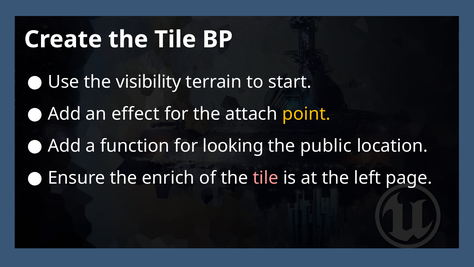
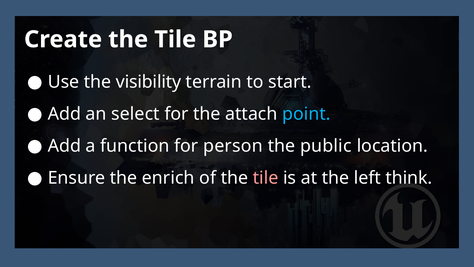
effect: effect -> select
point colour: yellow -> light blue
looking: looking -> person
page: page -> think
